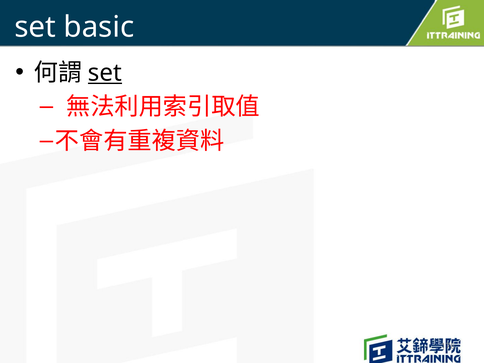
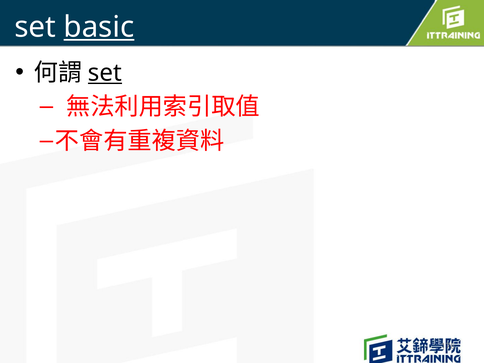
basic underline: none -> present
